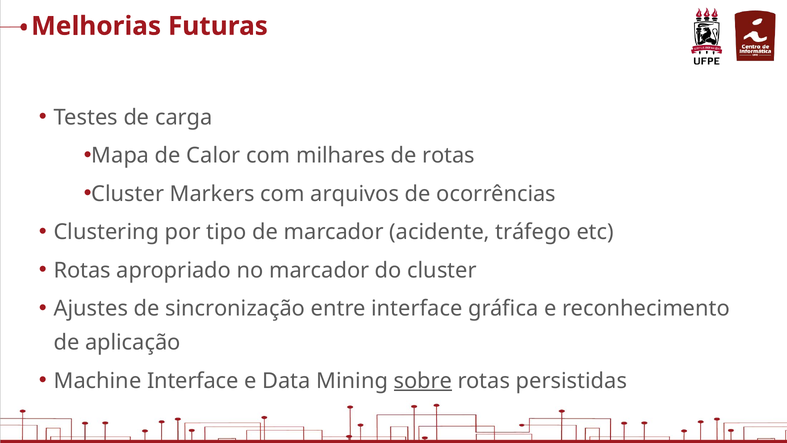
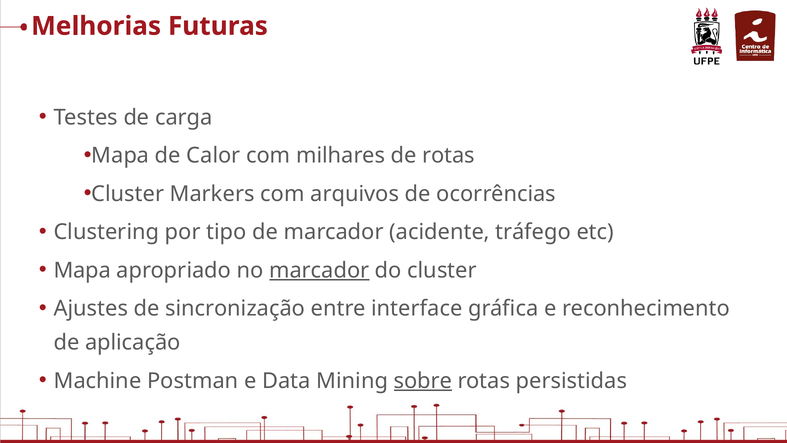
Rotas at (82, 270): Rotas -> Mapa
marcador at (319, 270) underline: none -> present
Machine Interface: Interface -> Postman
